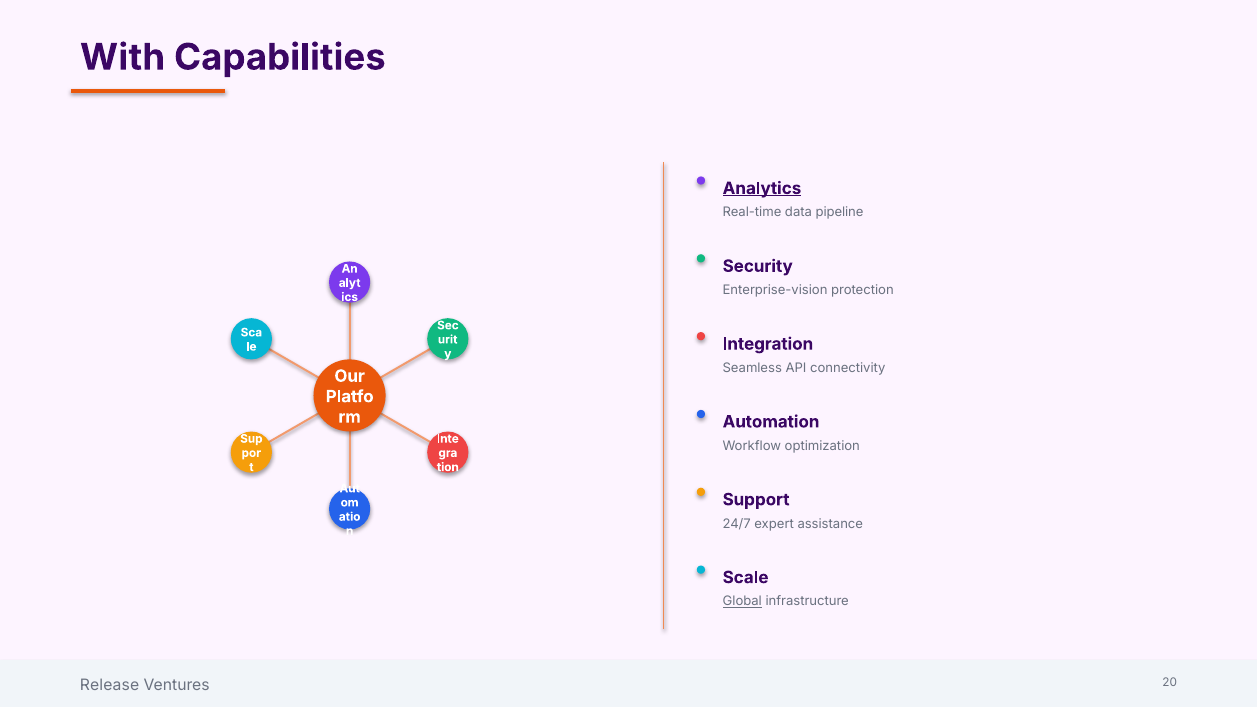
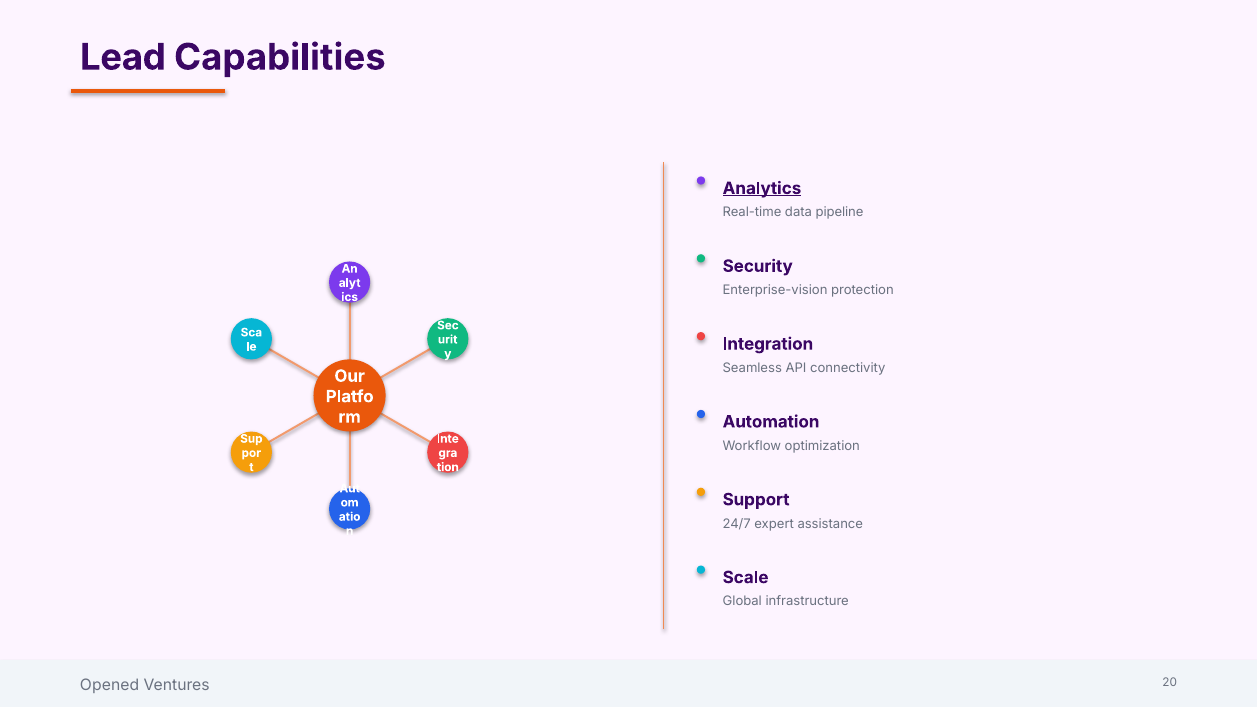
With: With -> Lead
Global underline: present -> none
Release: Release -> Opened
